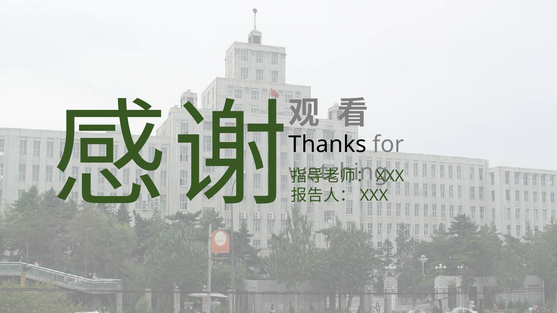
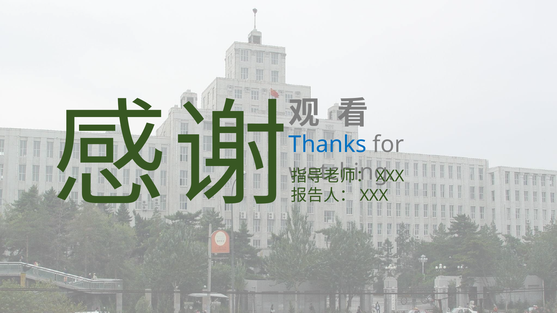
Thanks colour: black -> blue
